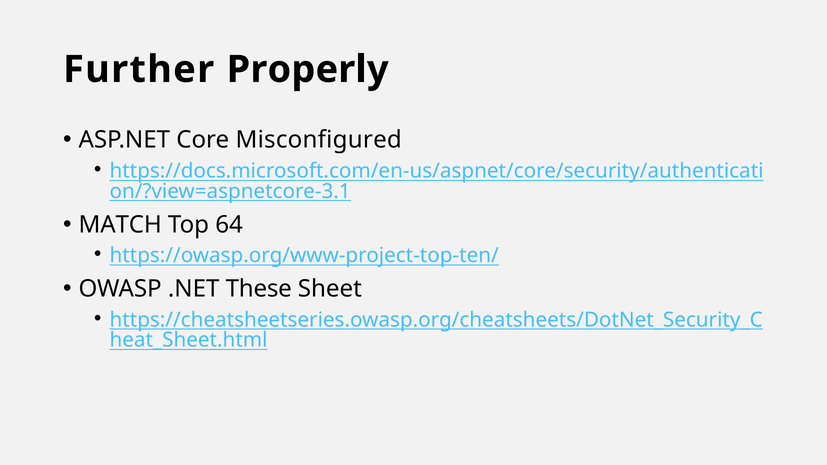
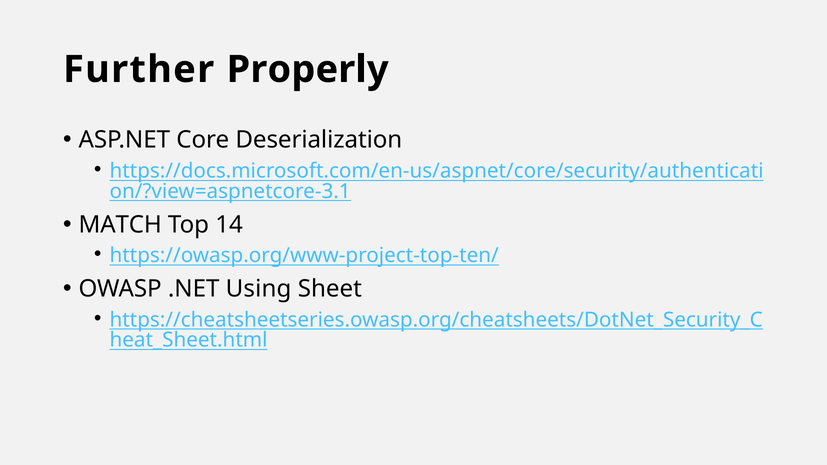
Misconfigured: Misconfigured -> Deserialization
64: 64 -> 14
These: These -> Using
